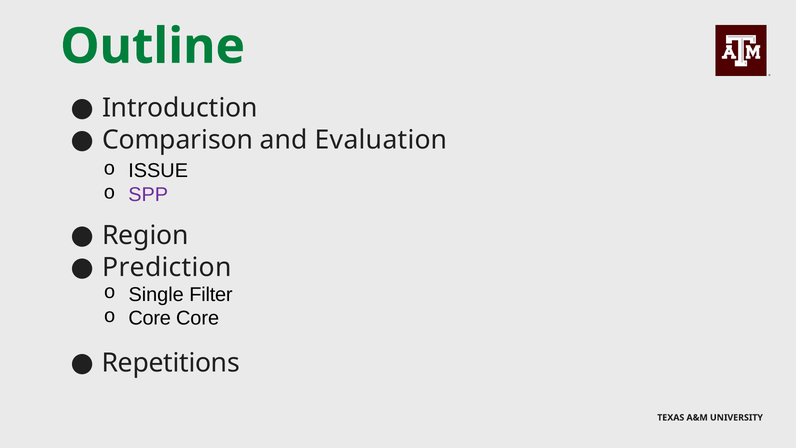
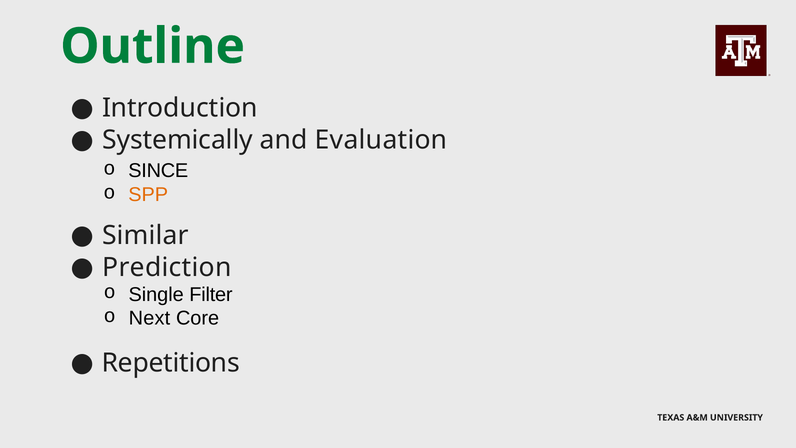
Comparison: Comparison -> Systemically
ISSUE: ISSUE -> SINCE
SPP colour: purple -> orange
Region: Region -> Similar
Core at (150, 318): Core -> Next
